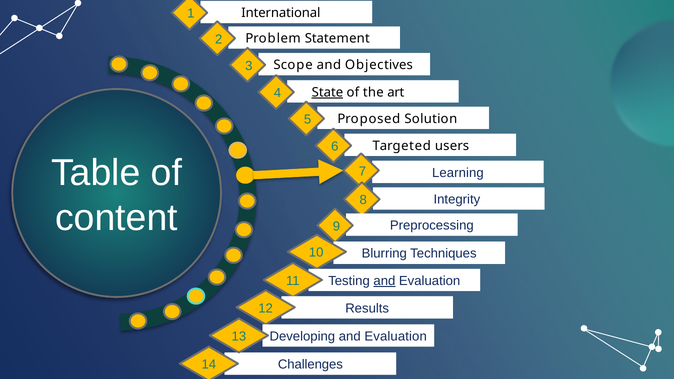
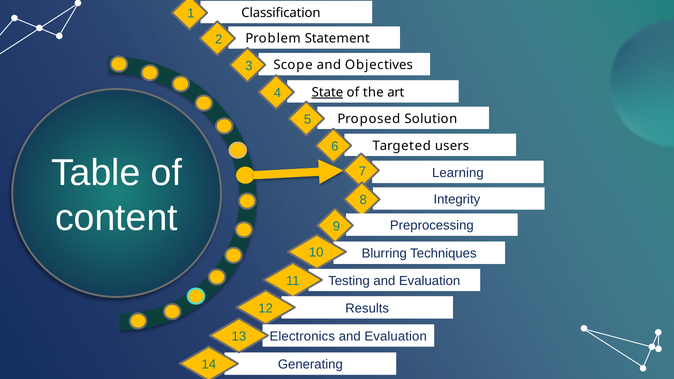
International: International -> Classification
and at (384, 281) underline: present -> none
Developing: Developing -> Electronics
Challenges: Challenges -> Generating
